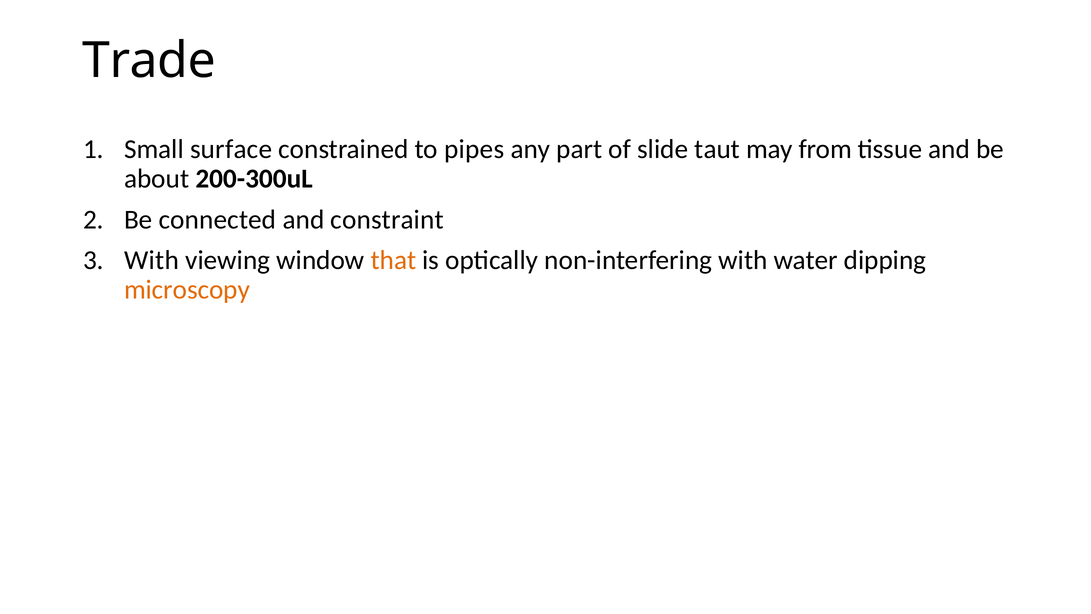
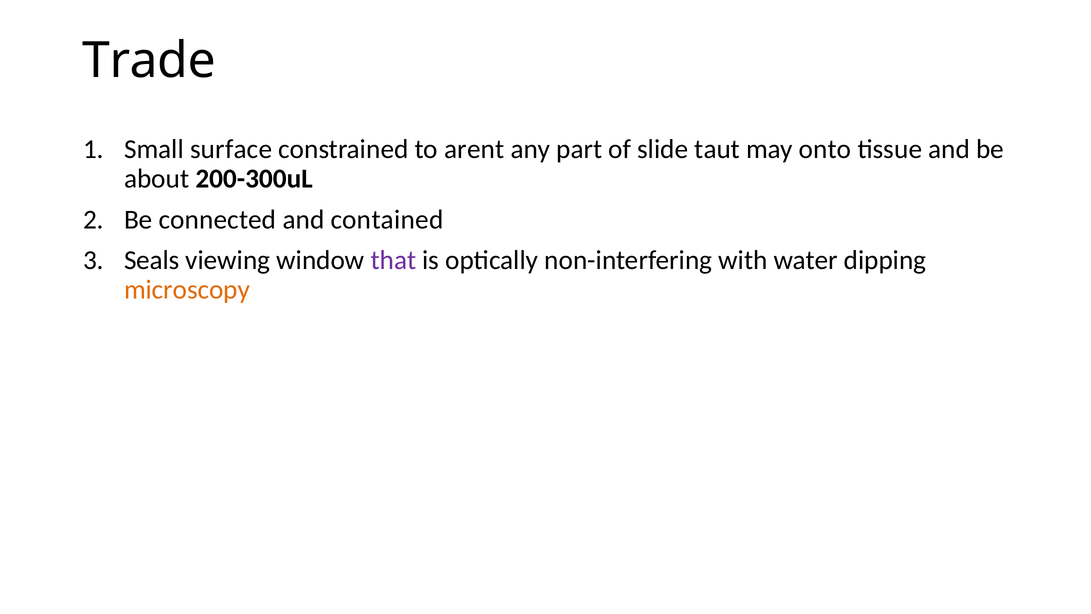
pipes: pipes -> arent
from: from -> onto
constraint: constraint -> contained
With at (152, 260): With -> Seals
that colour: orange -> purple
